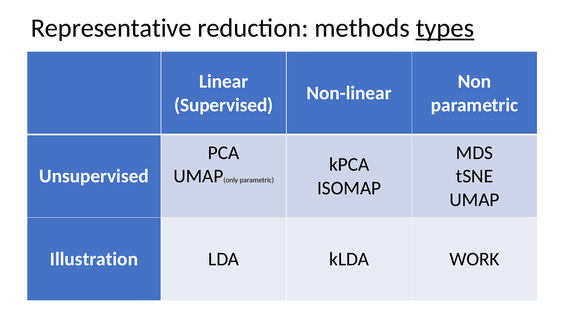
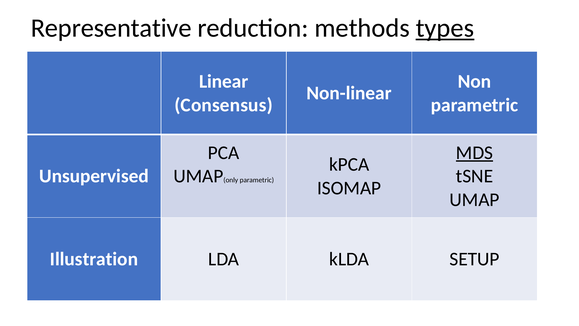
Supervised: Supervised -> Consensus
MDS underline: none -> present
WORK: WORK -> SETUP
